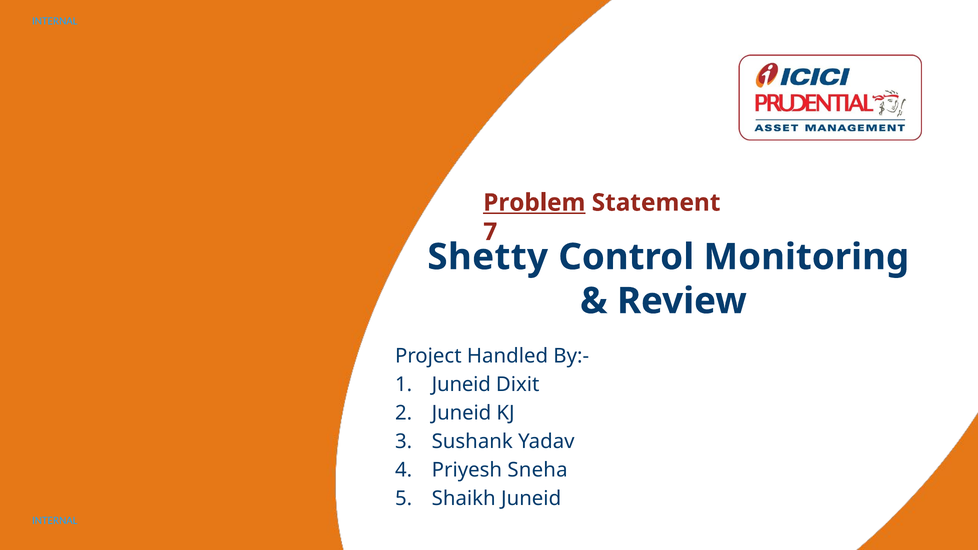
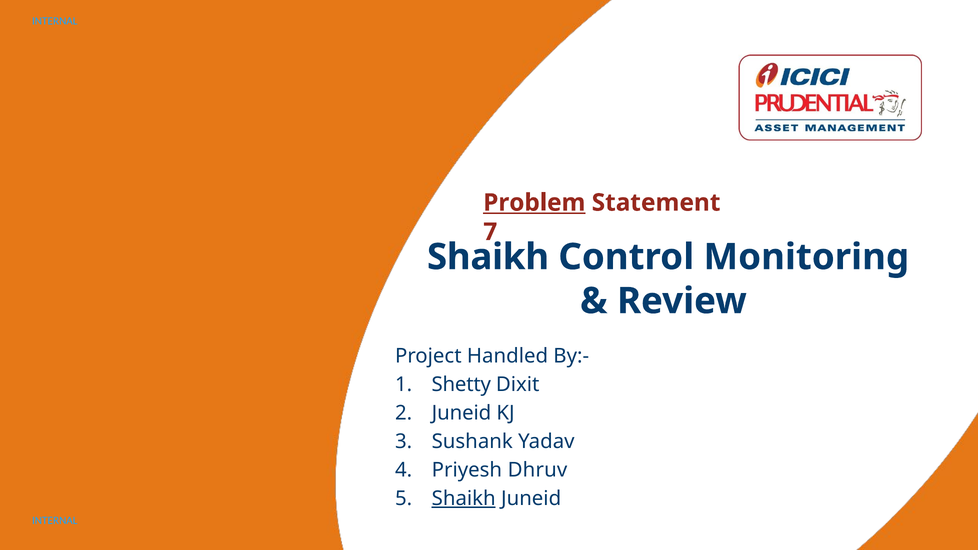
Shetty at (488, 257): Shetty -> Shaikh
Juneid at (461, 385): Juneid -> Shetty
Sneha: Sneha -> Dhruv
Shaikh at (464, 499) underline: none -> present
